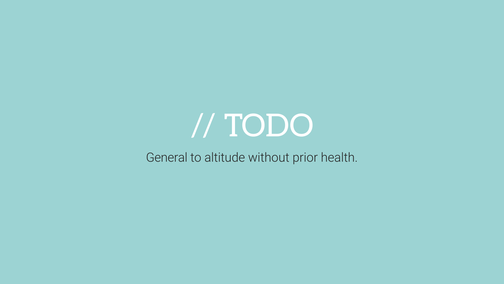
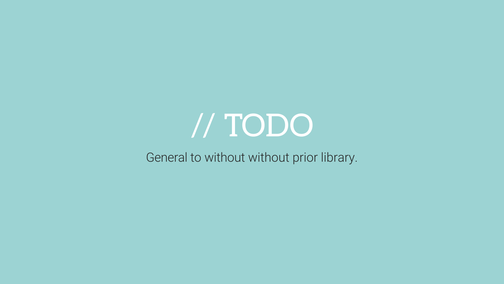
to altitude: altitude -> without
health: health -> library
